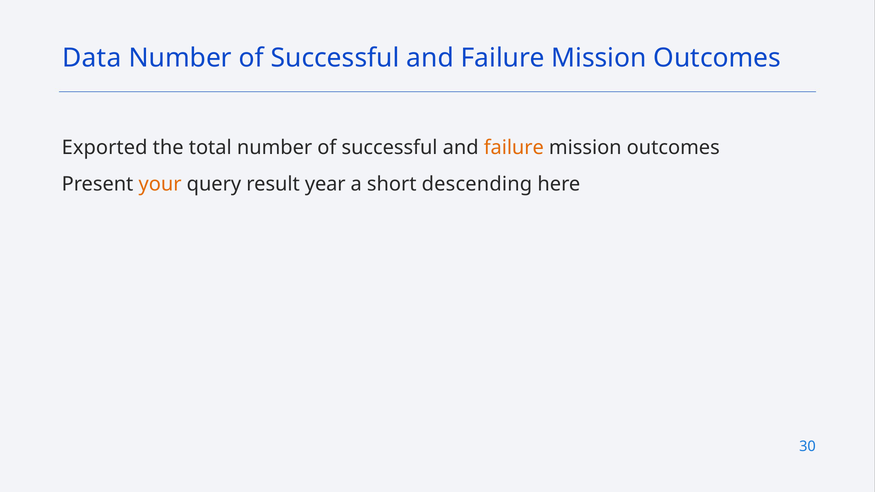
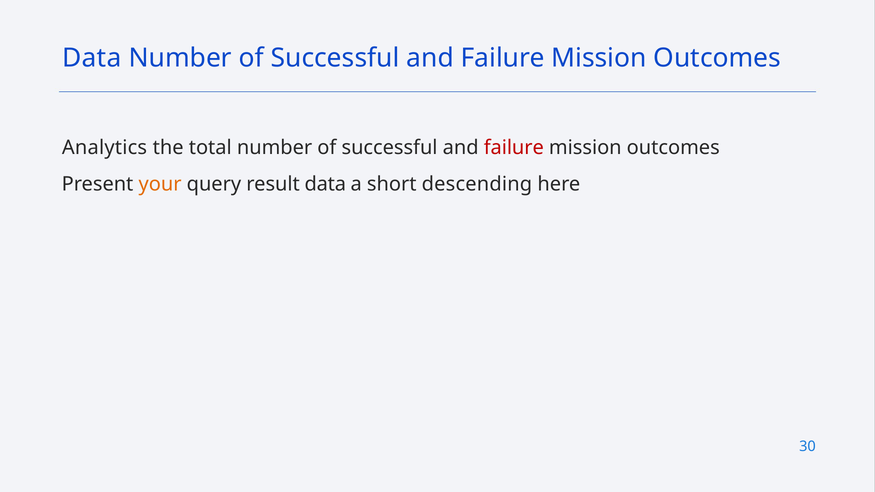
Exported: Exported -> Analytics
failure at (514, 148) colour: orange -> red
result year: year -> data
